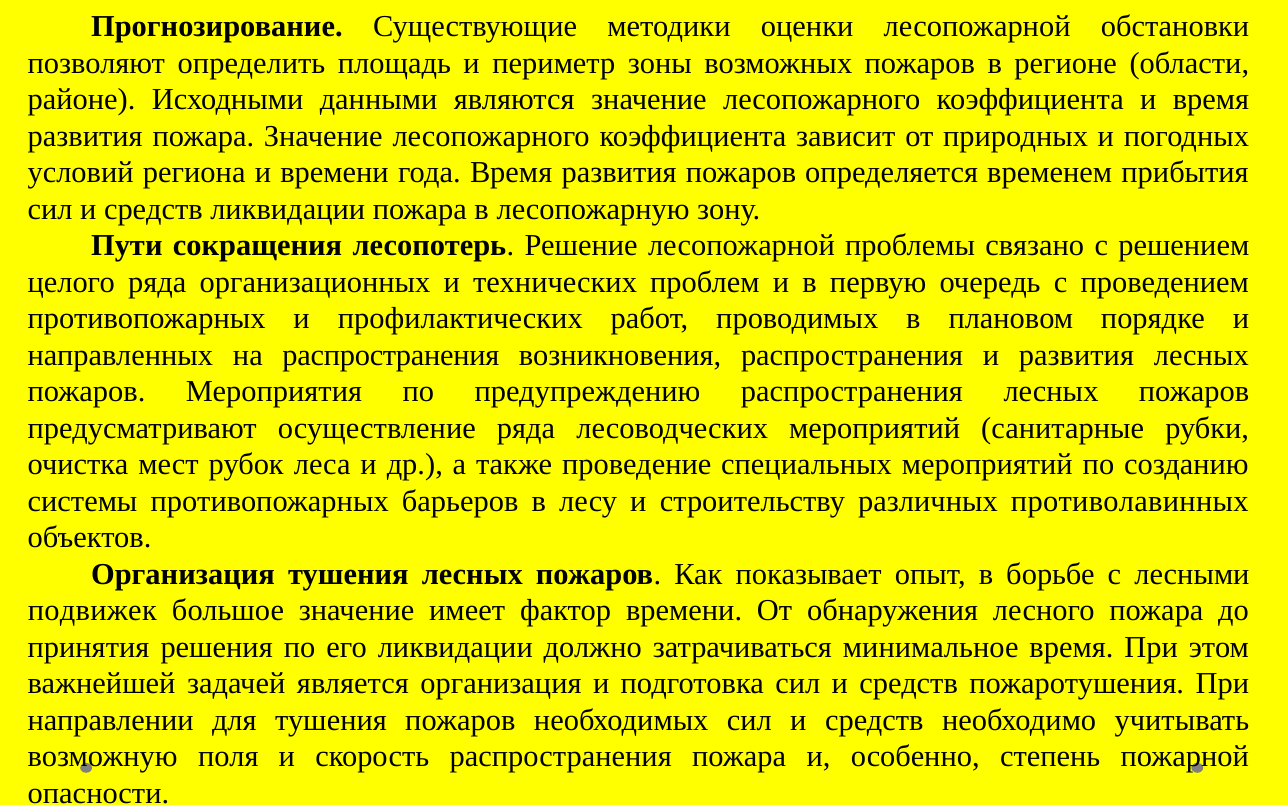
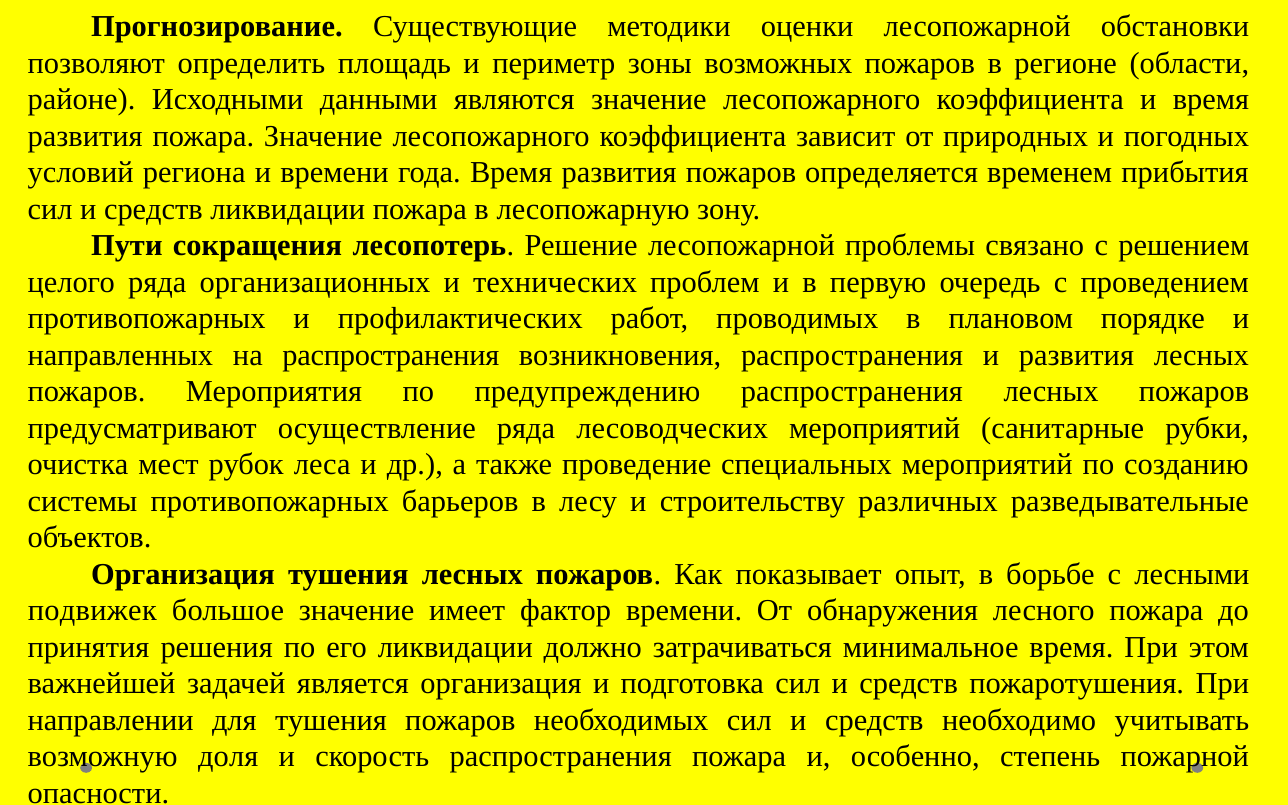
противолавинных: противолавинных -> разведывательные
поля: поля -> доля
